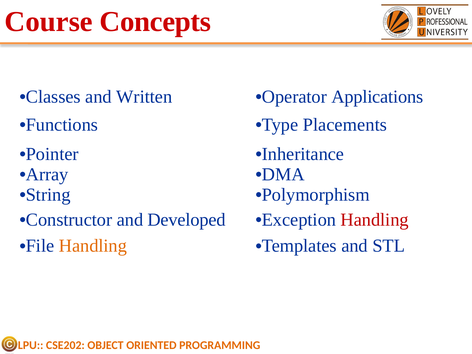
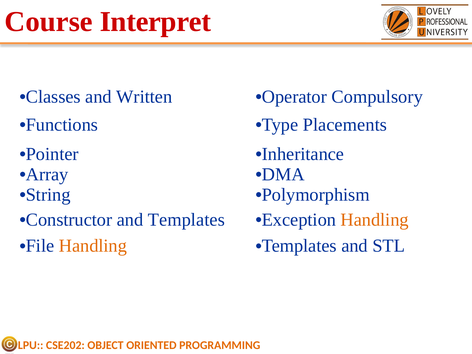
Concepts: Concepts -> Interpret
Applications: Applications -> Compulsory
and Developed: Developed -> Templates
Handling at (375, 220) colour: red -> orange
